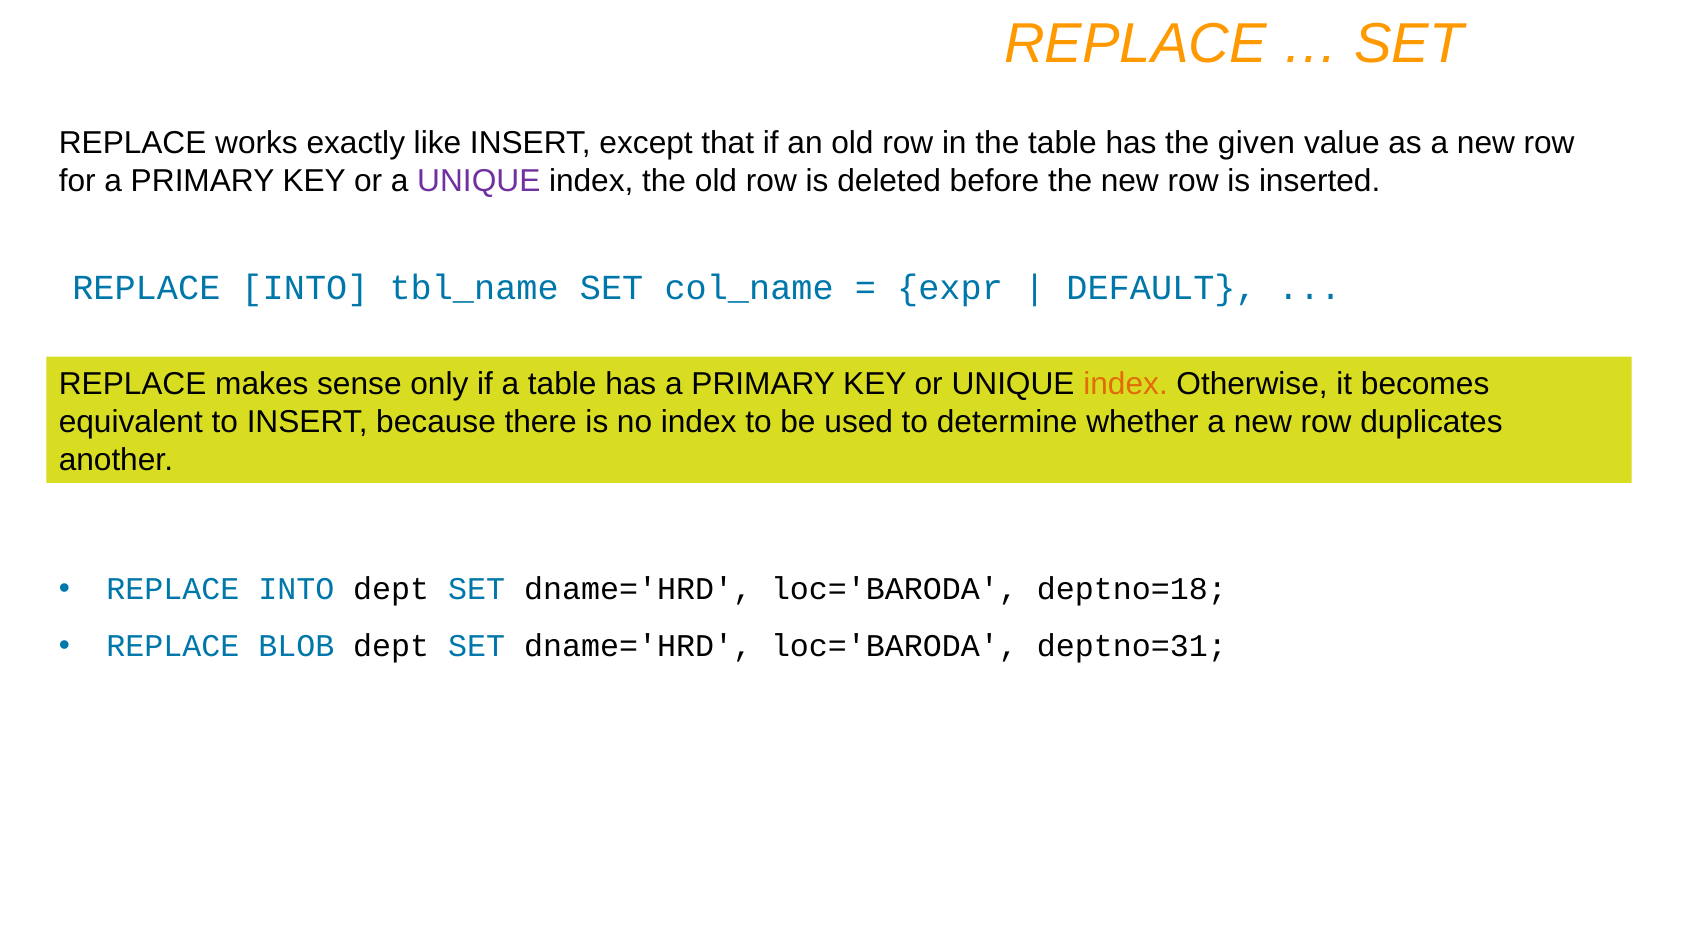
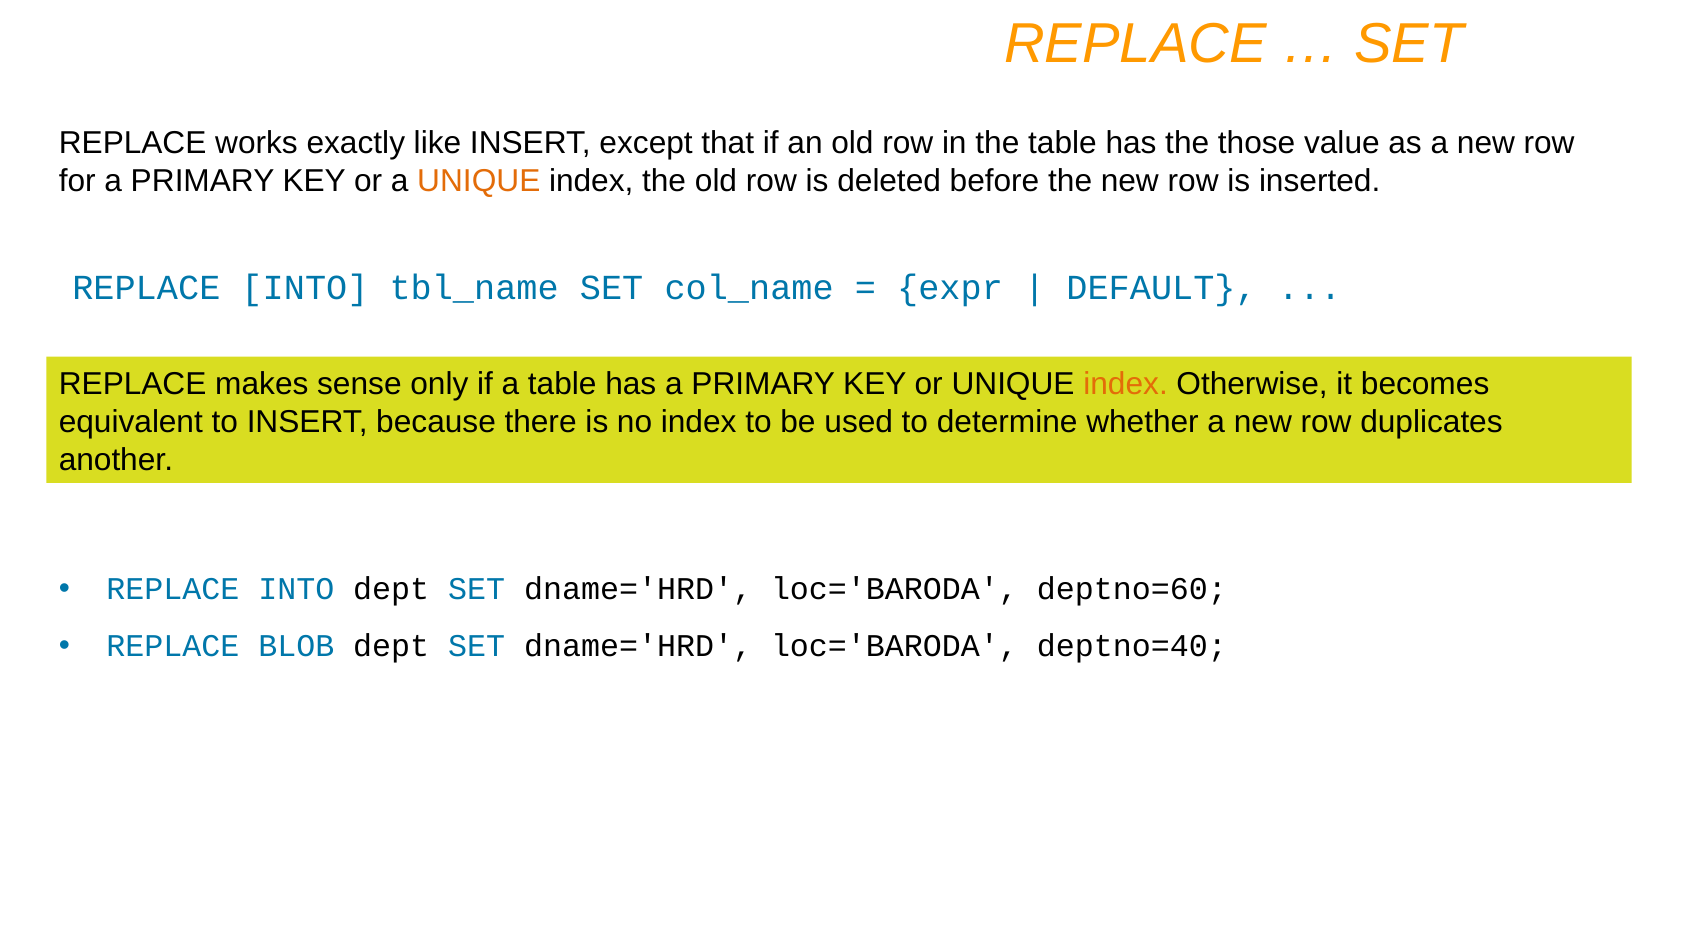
given: given -> those
UNIQUE at (479, 181) colour: purple -> orange
deptno=18: deptno=18 -> deptno=60
deptno=31: deptno=31 -> deptno=40
